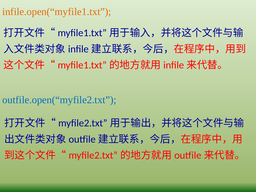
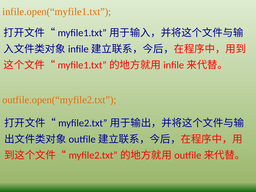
outfile.open(“myfile2.txt colour: blue -> orange
